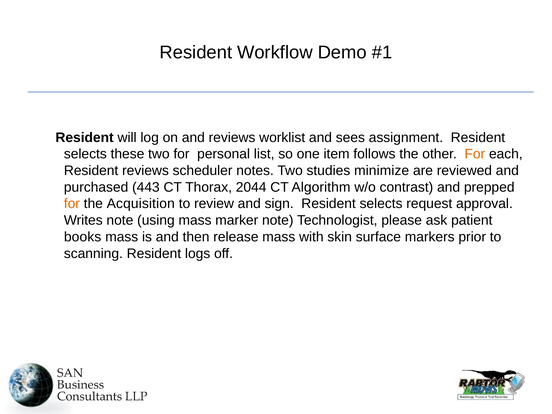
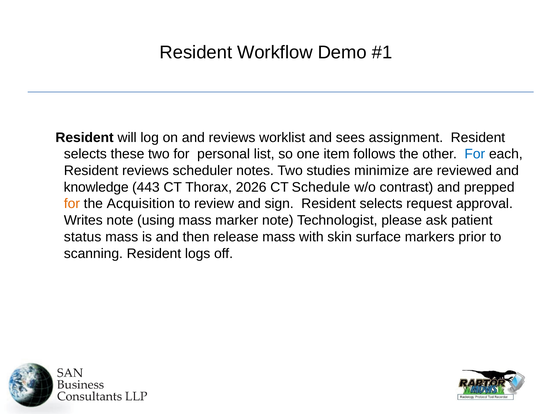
For at (475, 154) colour: orange -> blue
purchased: purchased -> knowledge
2044: 2044 -> 2026
Algorithm: Algorithm -> Schedule
books: books -> status
